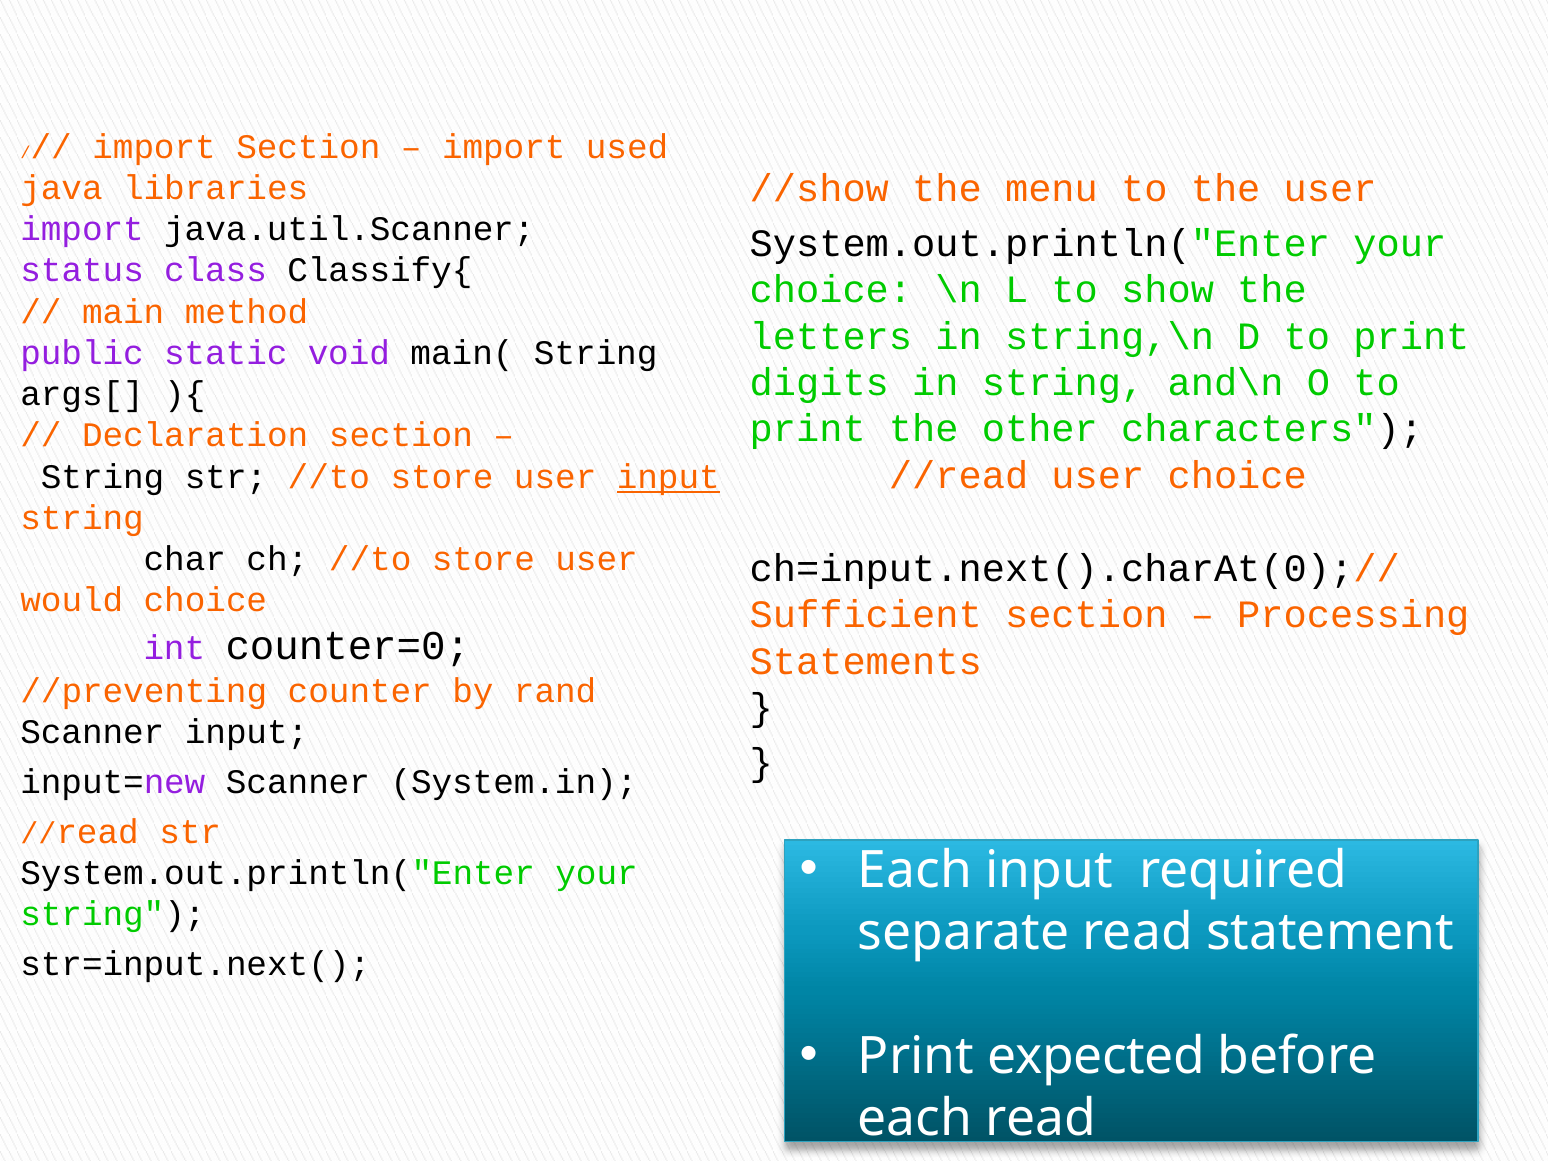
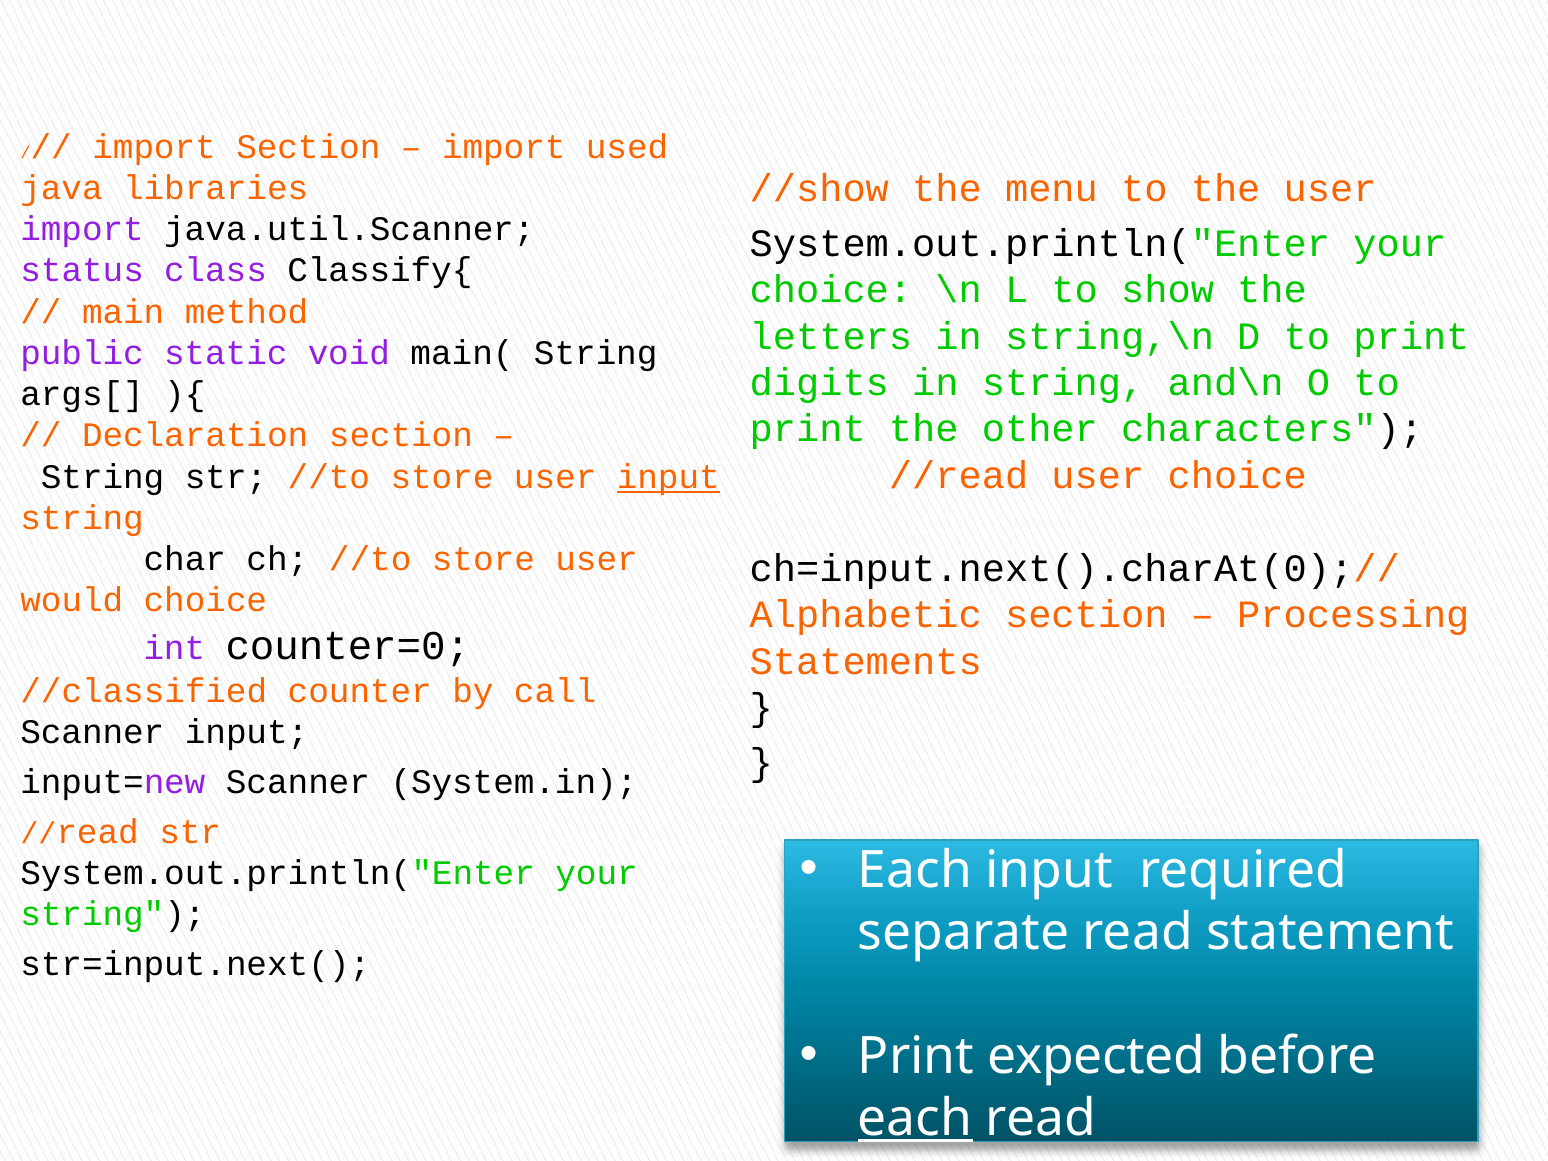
Sufficient: Sufficient -> Alphabetic
//preventing: //preventing -> //classified
rand: rand -> call
each at (915, 1118) underline: none -> present
